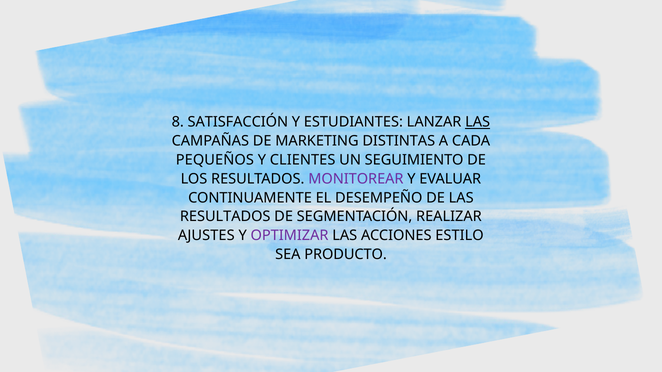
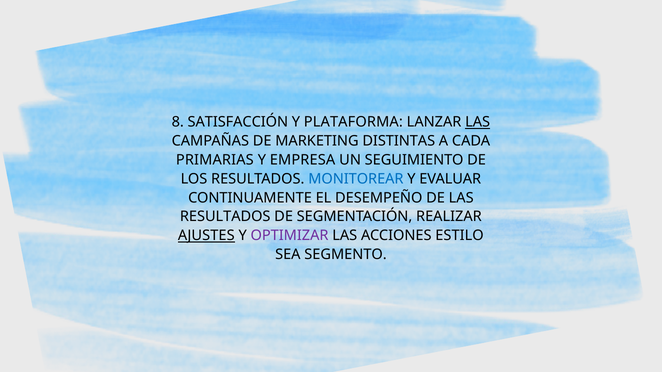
ESTUDIANTES: ESTUDIANTES -> PLATAFORMA
PEQUEÑOS: PEQUEÑOS -> PRIMARIAS
CLIENTES: CLIENTES -> EMPRESA
MONITOREAR colour: purple -> blue
AJUSTES underline: none -> present
PRODUCTO: PRODUCTO -> SEGMENTO
